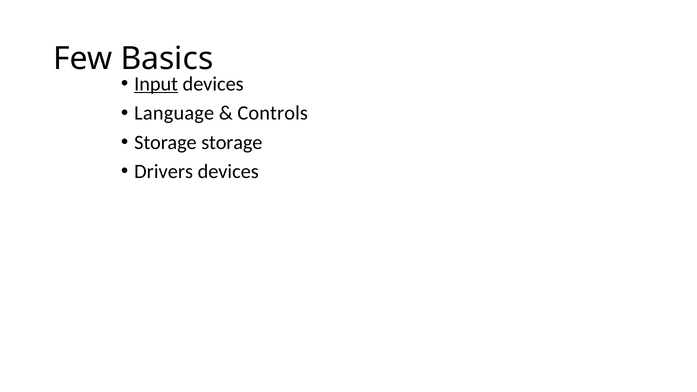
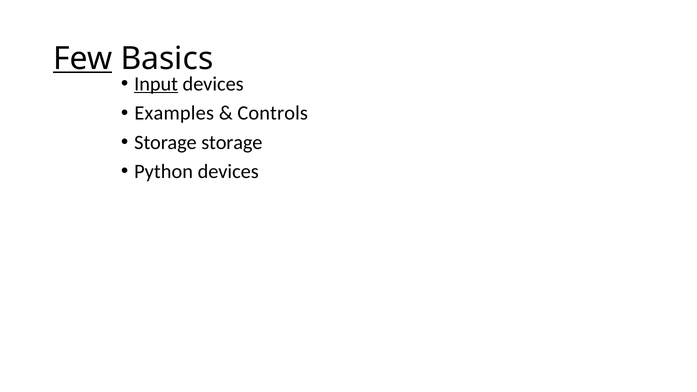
Few underline: none -> present
Language: Language -> Examples
Drivers: Drivers -> Python
